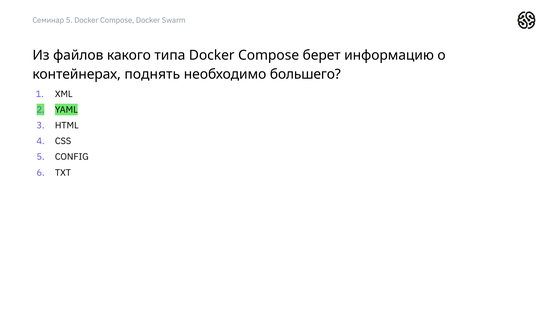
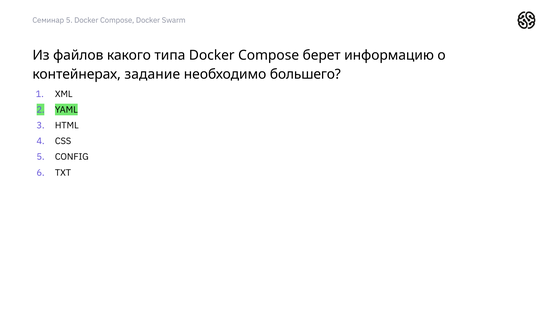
поднять: поднять -> задание
